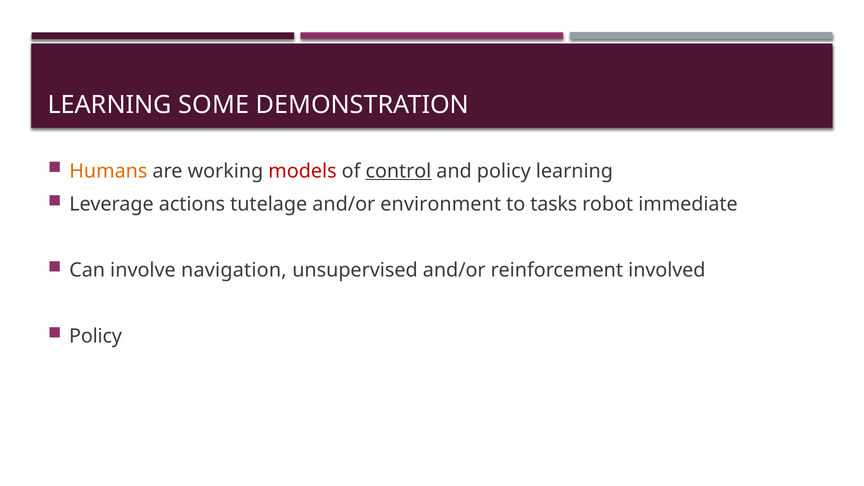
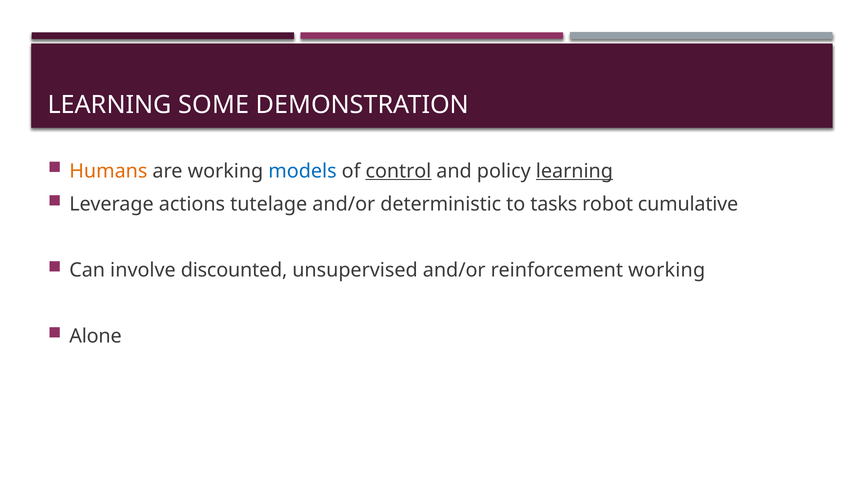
models colour: red -> blue
learning at (574, 171) underline: none -> present
environment: environment -> deterministic
immediate: immediate -> cumulative
navigation: navigation -> discounted
reinforcement involved: involved -> working
Policy at (96, 336): Policy -> Alone
